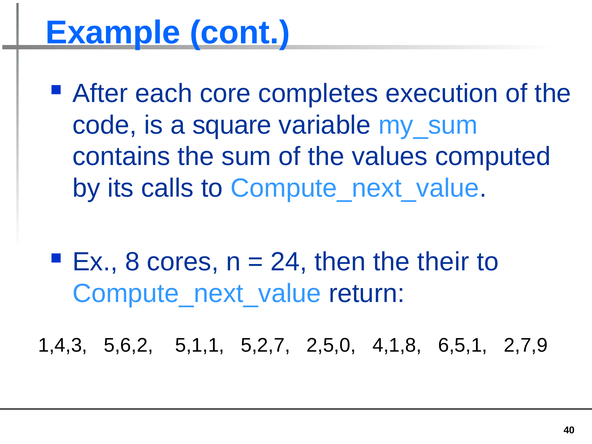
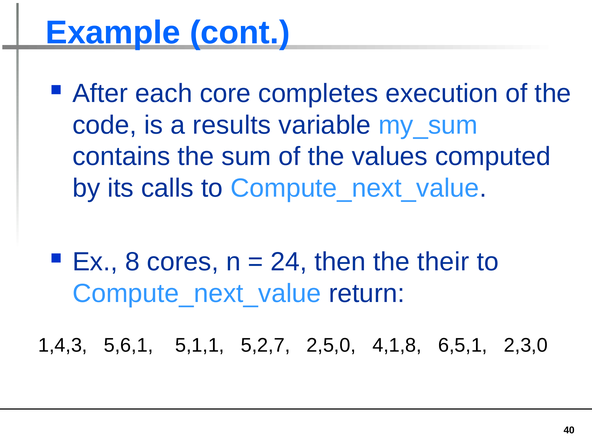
square: square -> results
5,6,2: 5,6,2 -> 5,6,1
2,7,9: 2,7,9 -> 2,3,0
